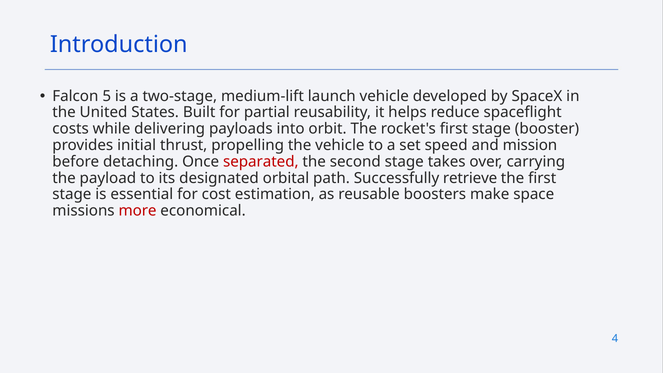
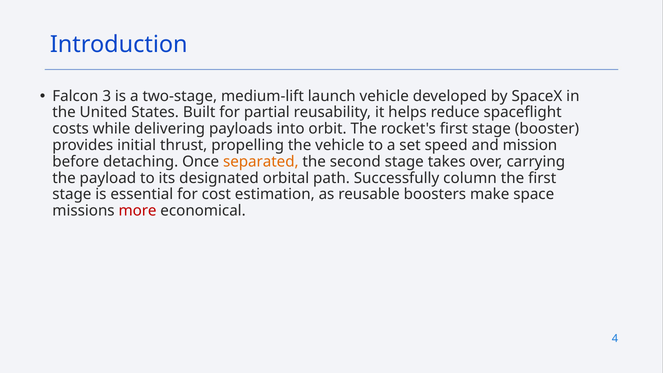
5: 5 -> 3
separated colour: red -> orange
retrieve: retrieve -> column
